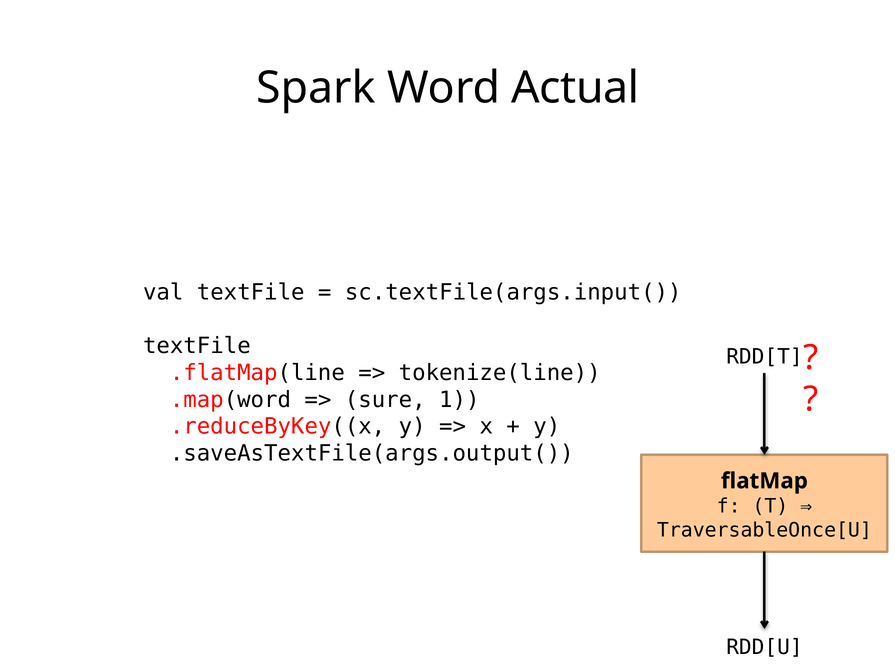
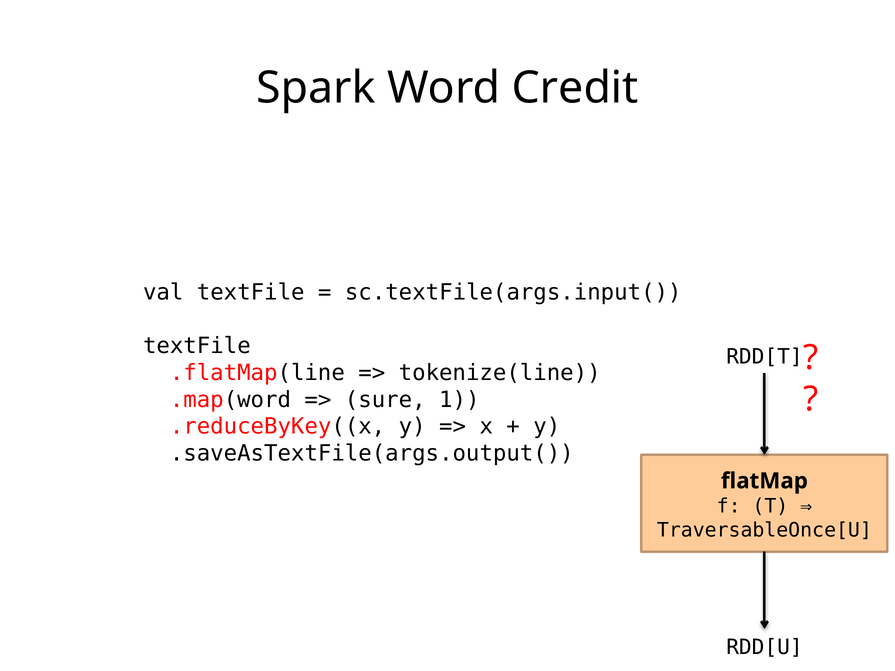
Actual: Actual -> Credit
